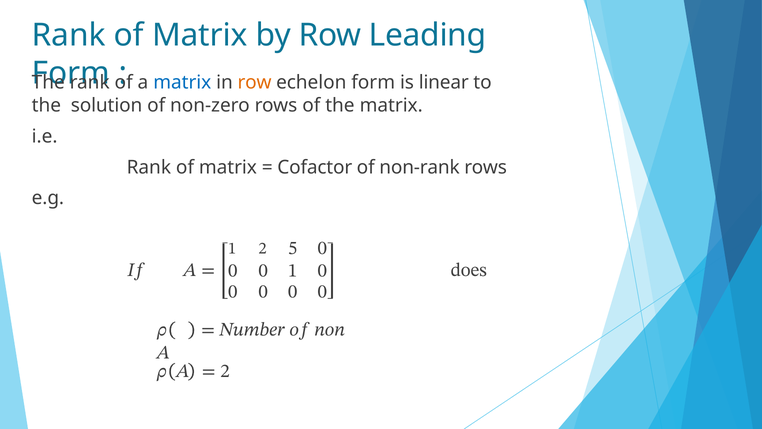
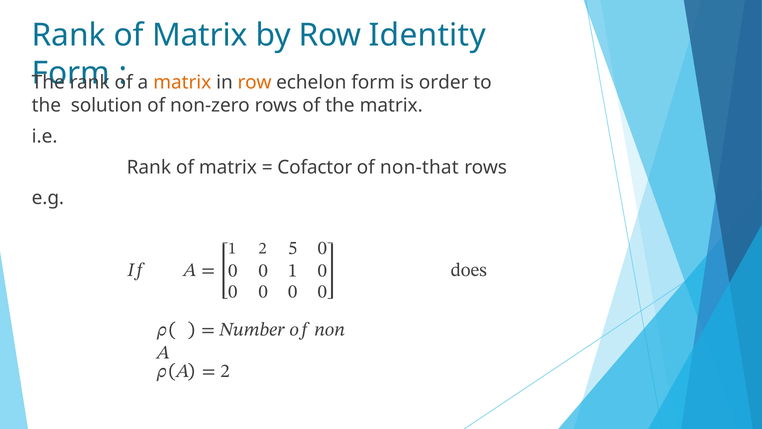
Leading: Leading -> Identity
matrix at (182, 83) colour: blue -> orange
linear: linear -> order
non-rank: non-rank -> non-that
